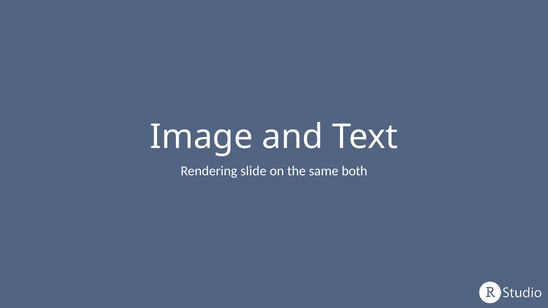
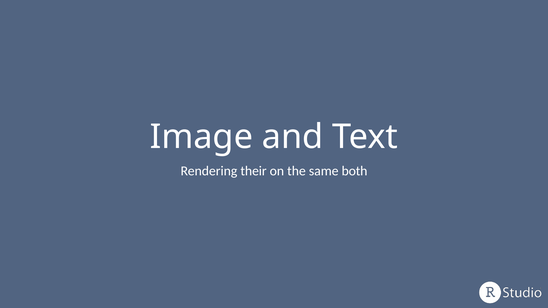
slide: slide -> their
